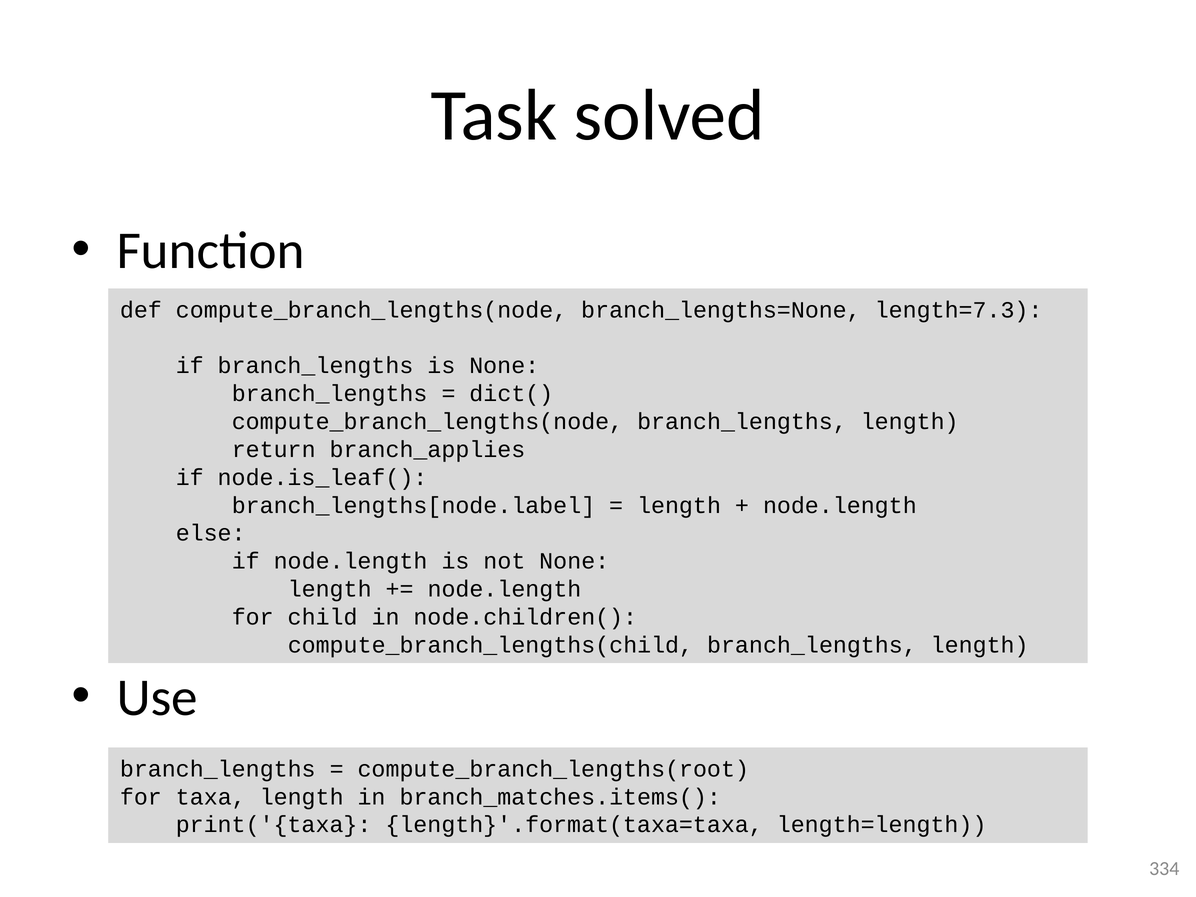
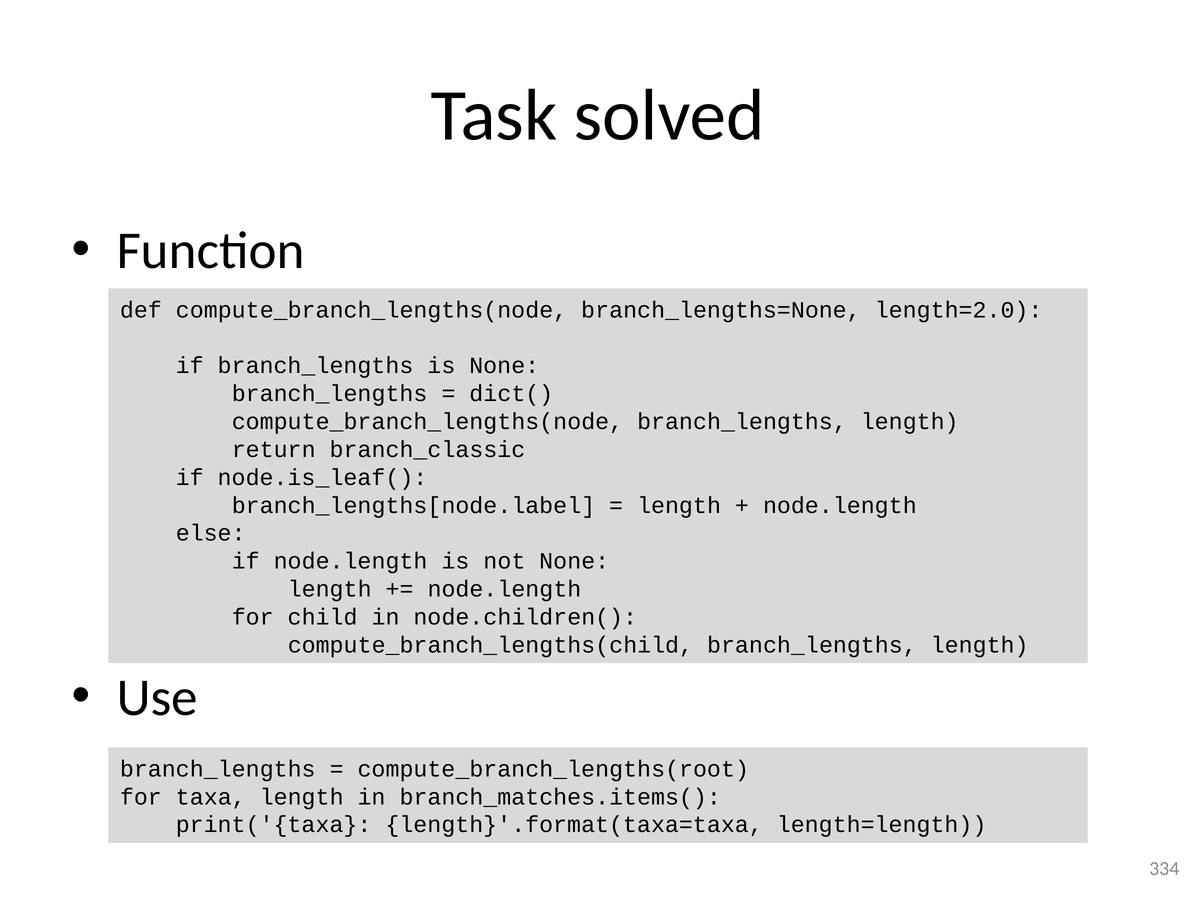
length=7.3: length=7.3 -> length=2.0
branch_applies: branch_applies -> branch_classic
